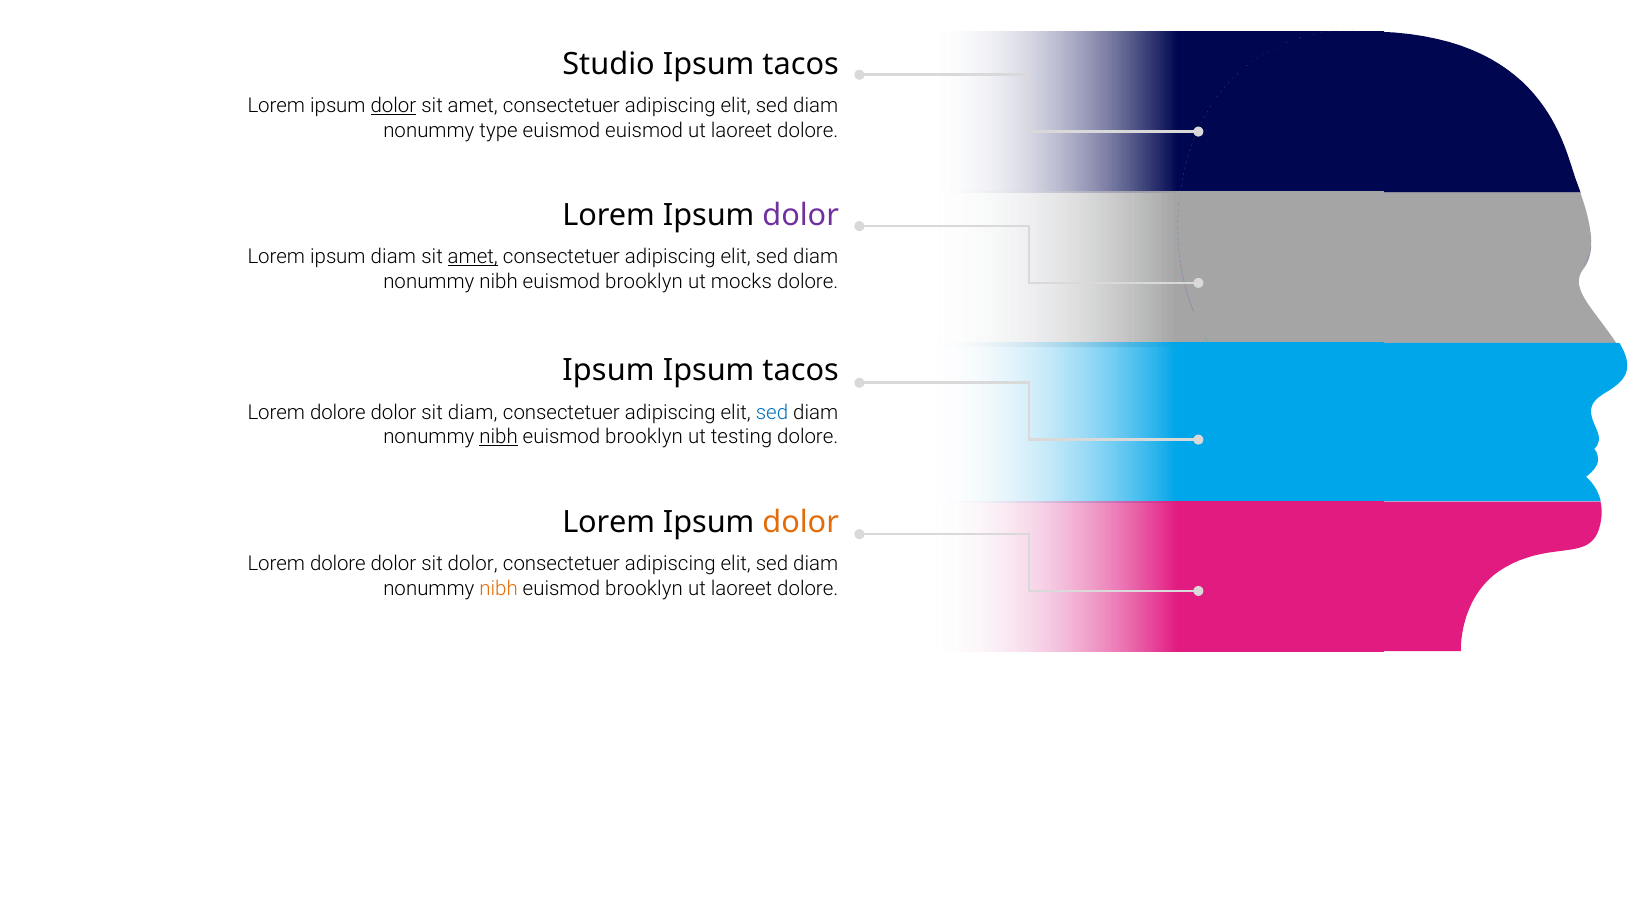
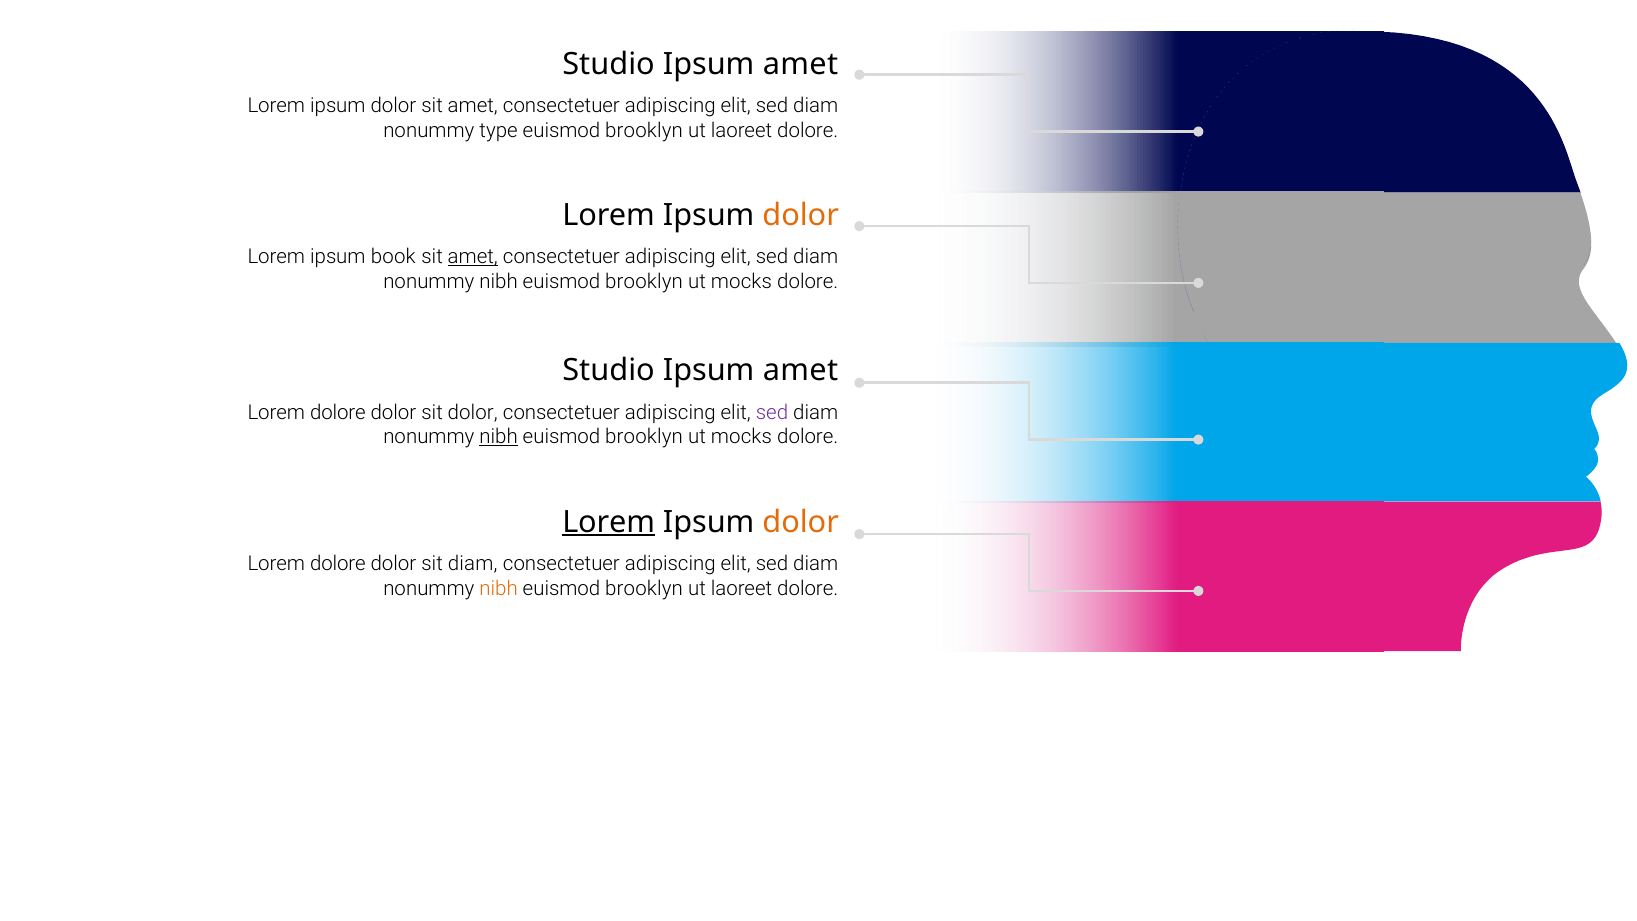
tacos at (801, 64): tacos -> amet
dolor at (393, 106) underline: present -> none
euismod at (644, 130): euismod -> brooklyn
dolor at (801, 215) colour: purple -> orange
ipsum diam: diam -> book
Ipsum at (608, 371): Ipsum -> Studio
tacos at (801, 371): tacos -> amet
sit diam: diam -> dolor
sed at (772, 412) colour: blue -> purple
testing at (742, 437): testing -> mocks
Lorem at (609, 522) underline: none -> present
sit dolor: dolor -> diam
